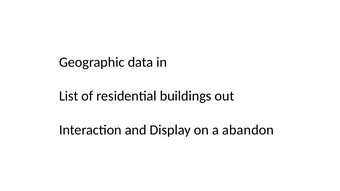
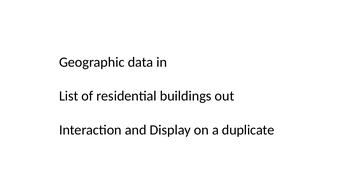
abandon: abandon -> duplicate
